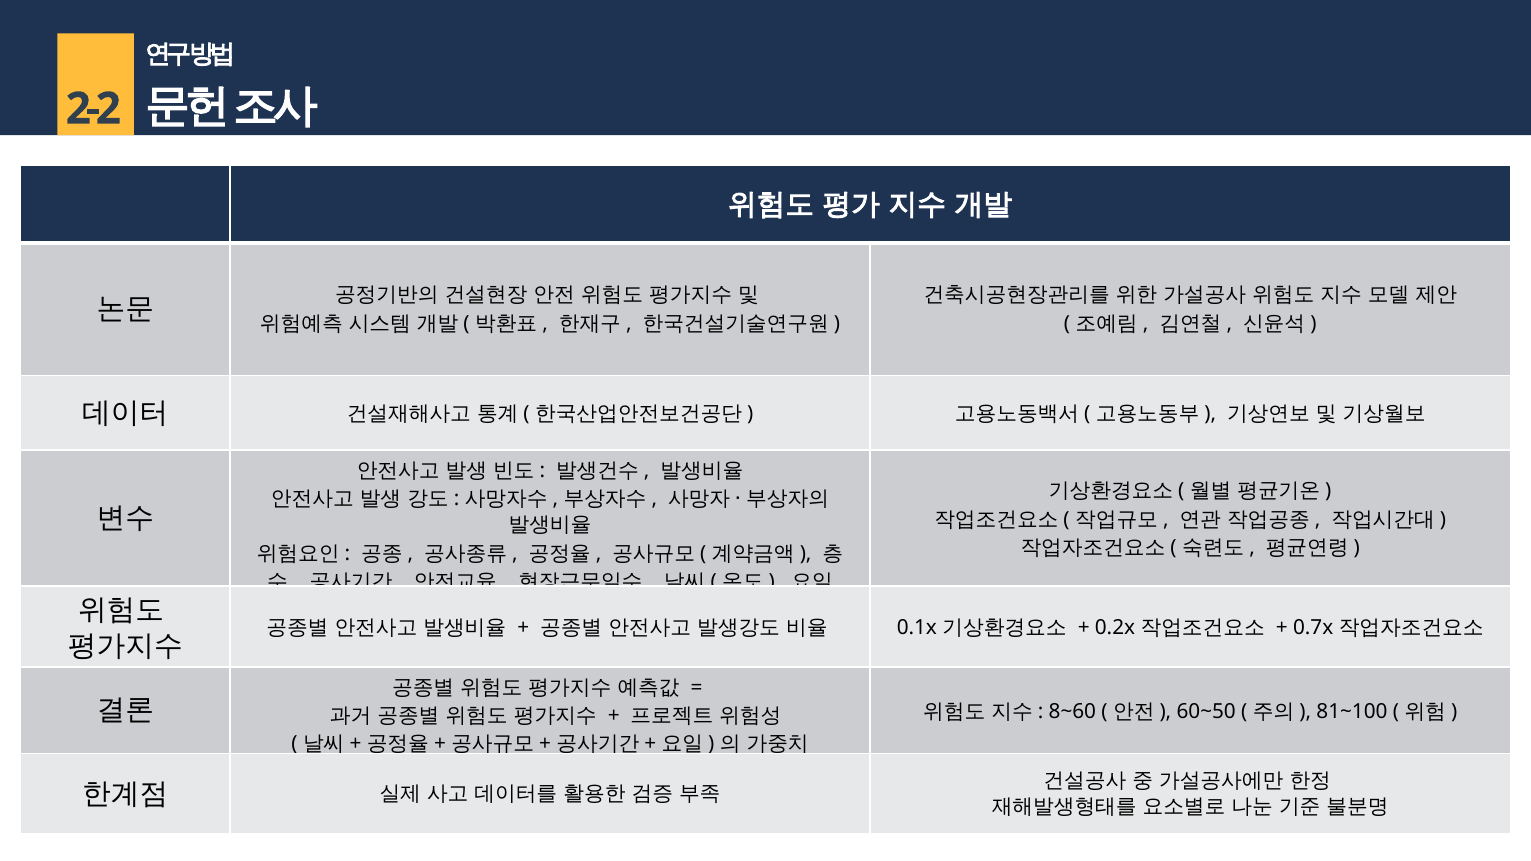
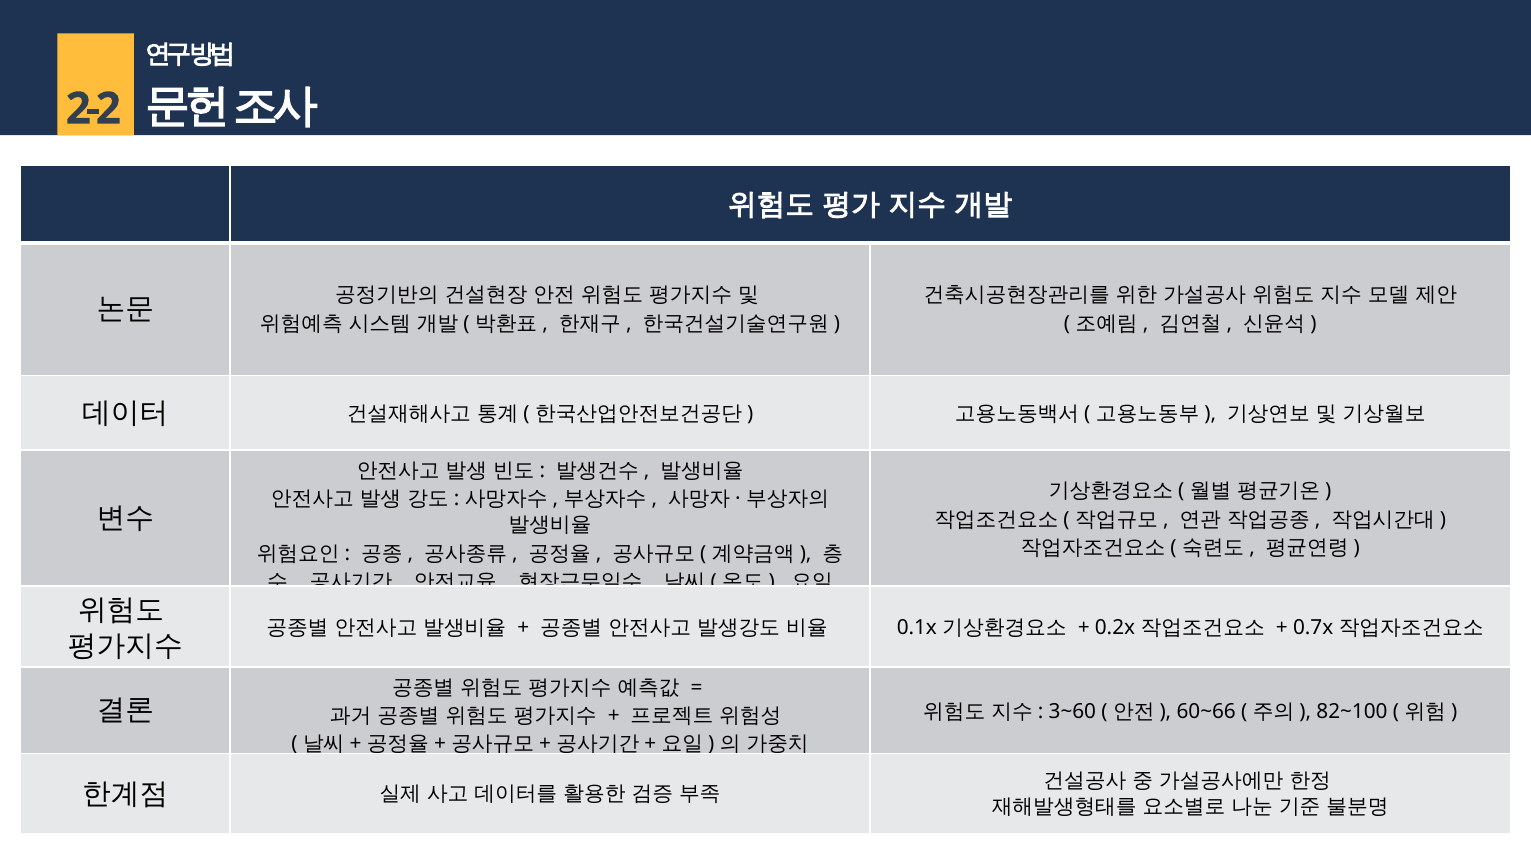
8~60: 8~60 -> 3~60
60~50: 60~50 -> 60~66
81~100: 81~100 -> 82~100
